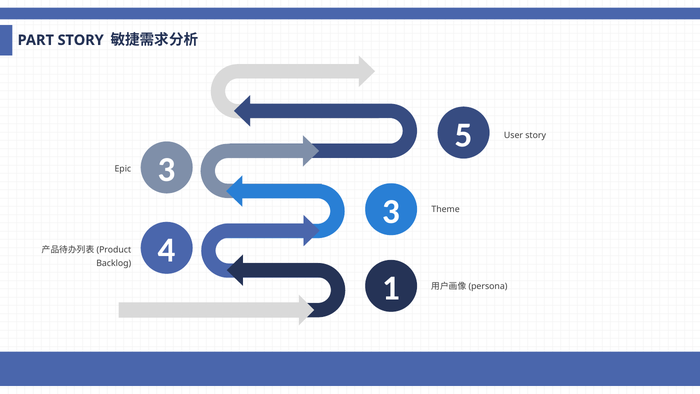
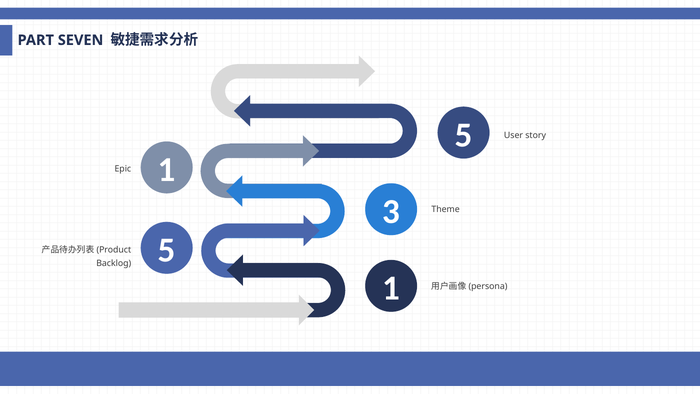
PART STORY: STORY -> SEVEN
Epic 3: 3 -> 1
Backlog 4: 4 -> 5
